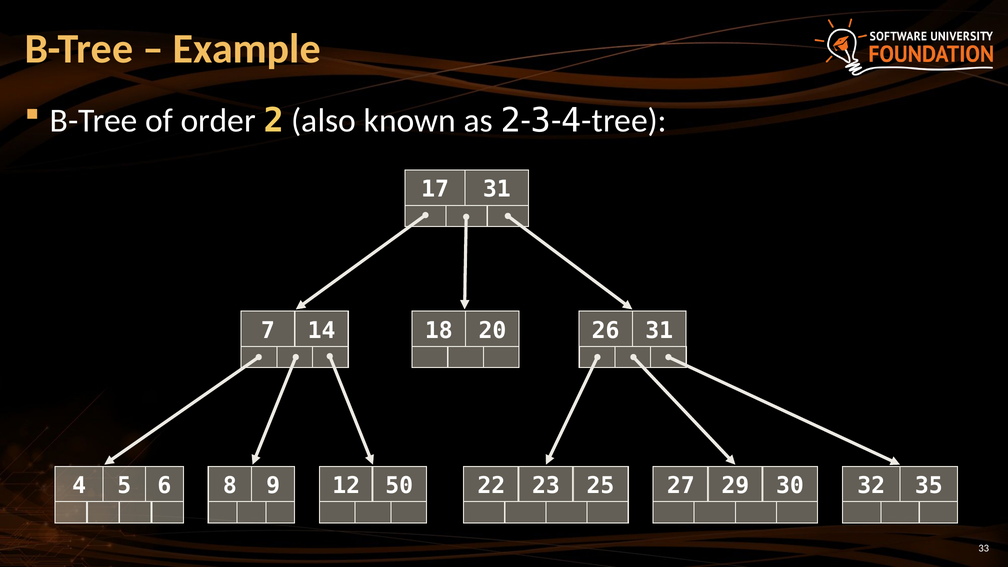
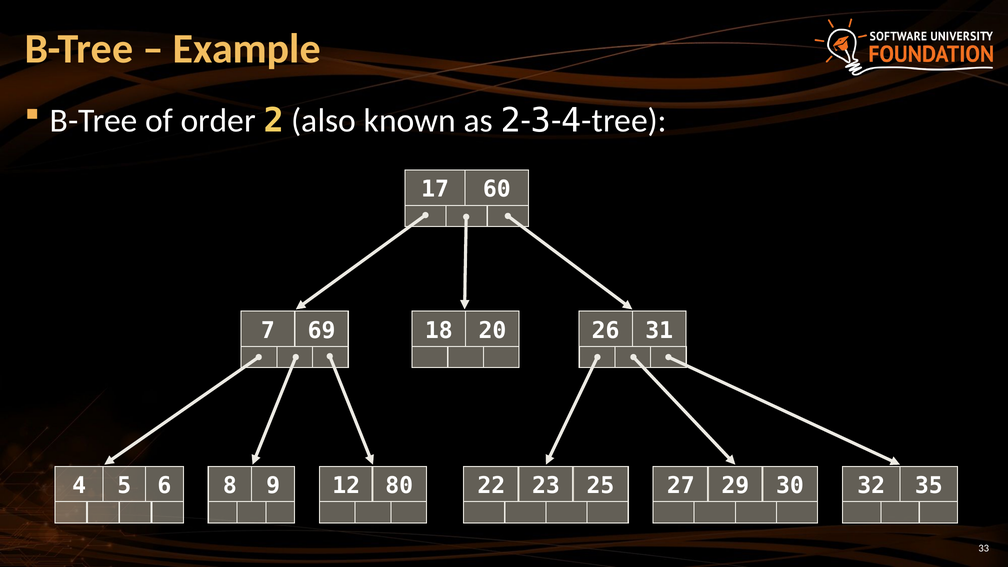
17 31: 31 -> 60
14: 14 -> 69
50: 50 -> 80
